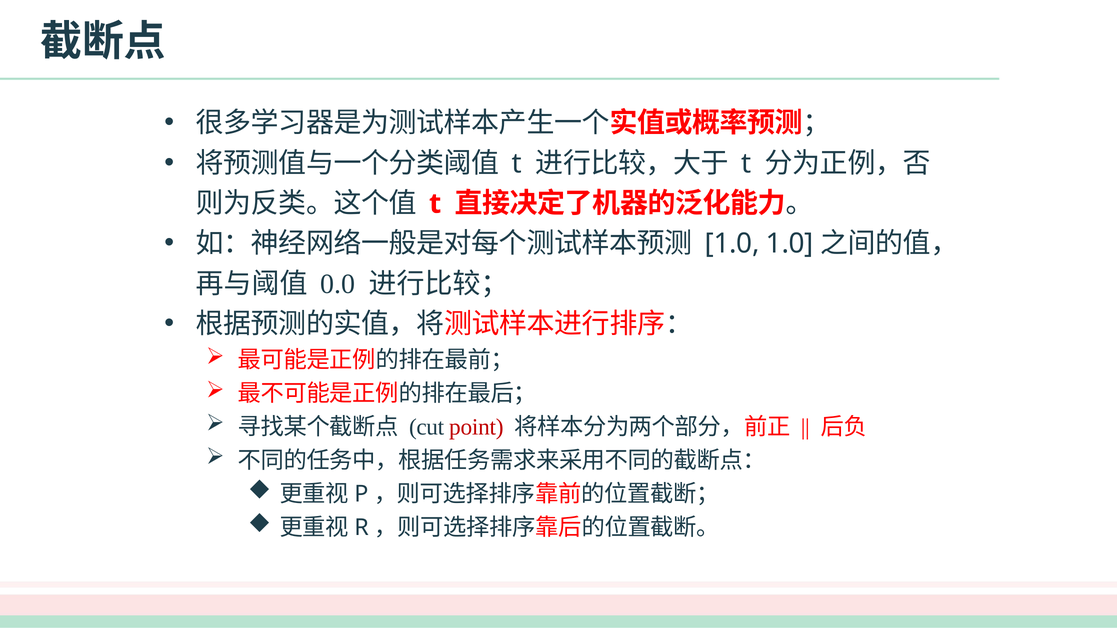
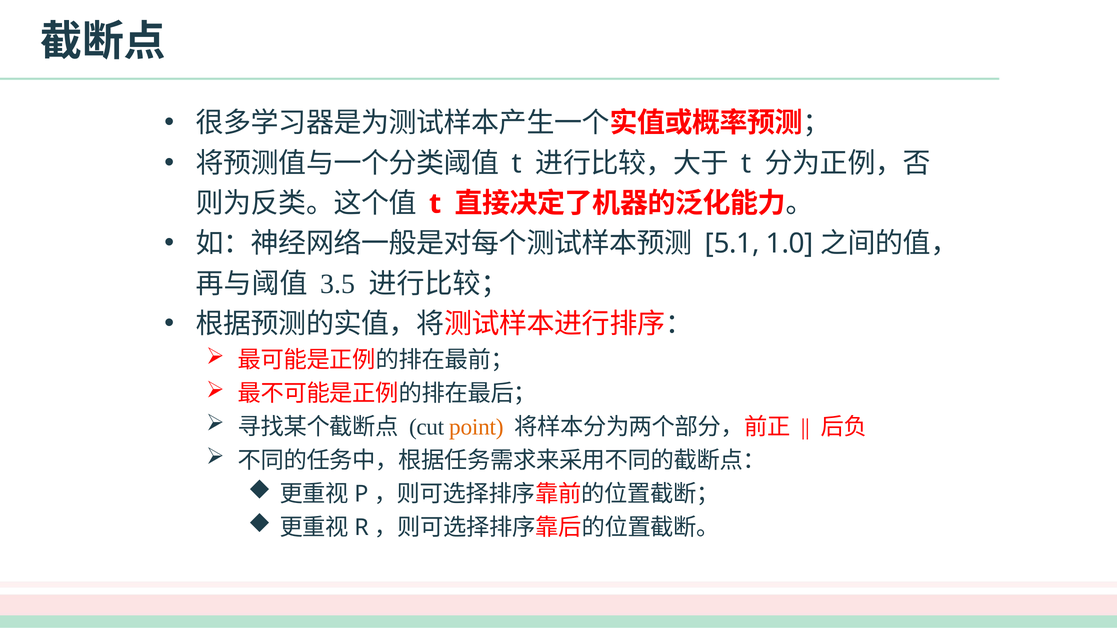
1.0 at (732, 244): 1.0 -> 5.1
0.0: 0.0 -> 3.5
point colour: red -> orange
